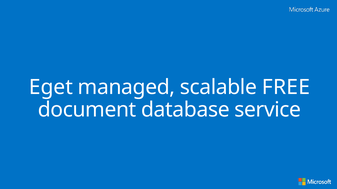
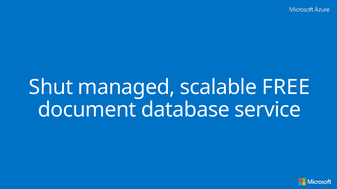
Eget: Eget -> Shut
